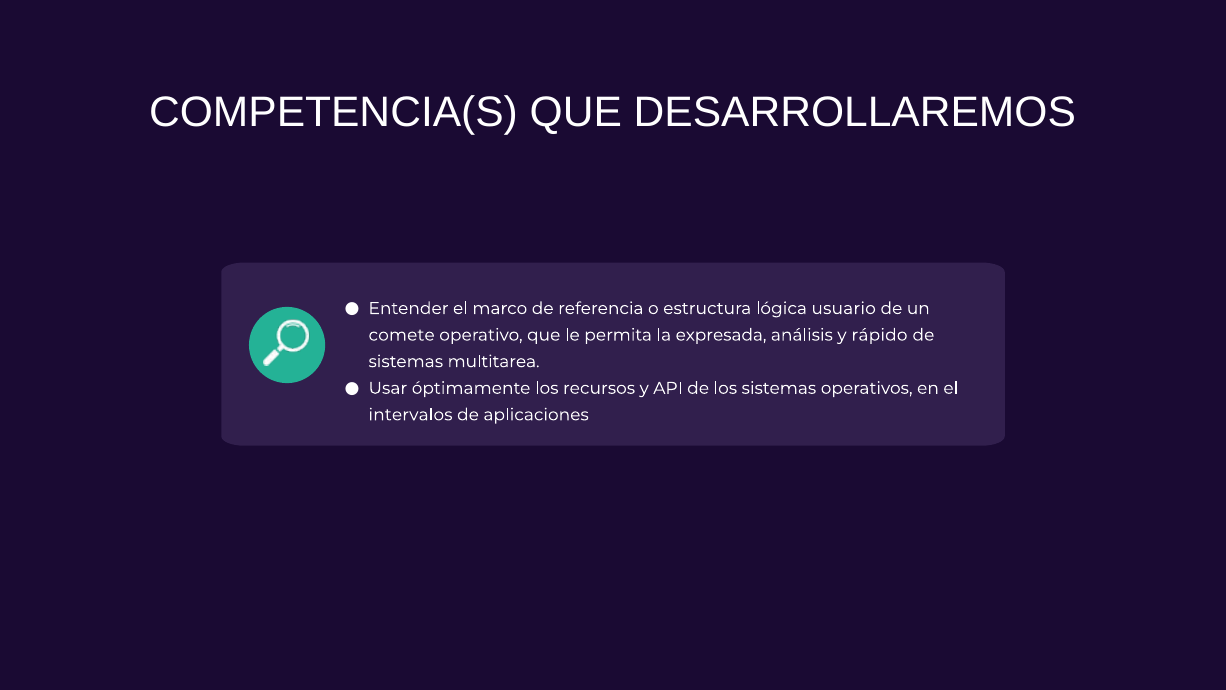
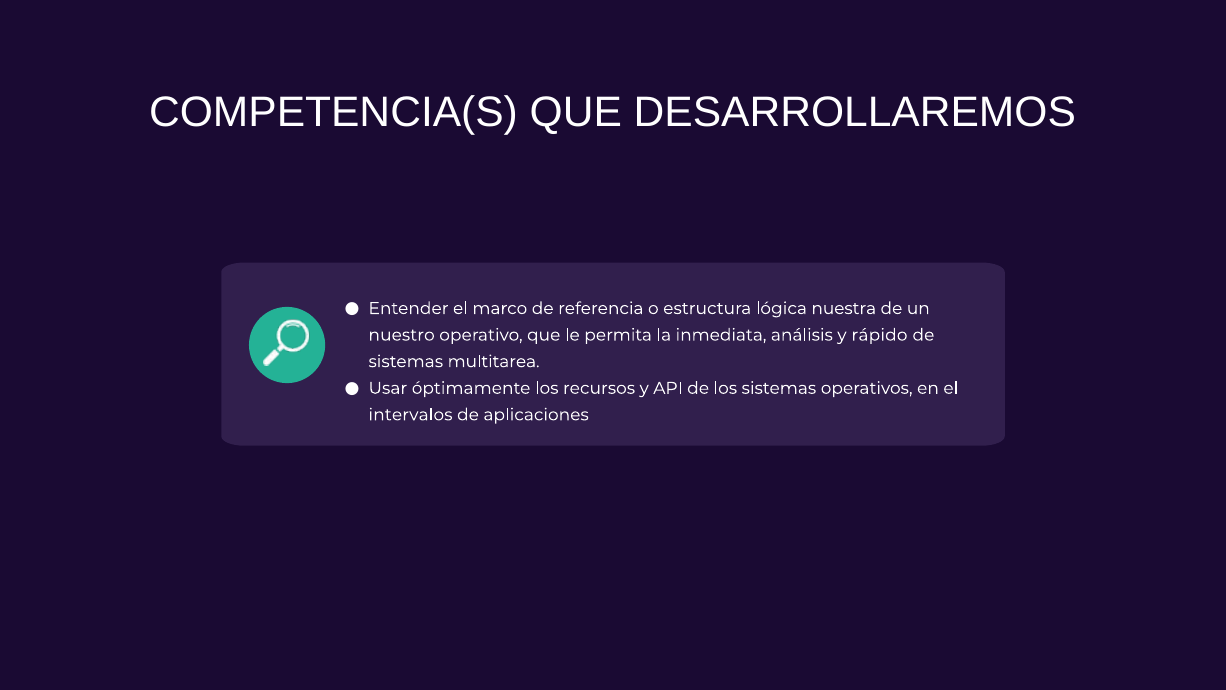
usuario: usuario -> nuestra
comete: comete -> nuestro
expresada: expresada -> inmediata
